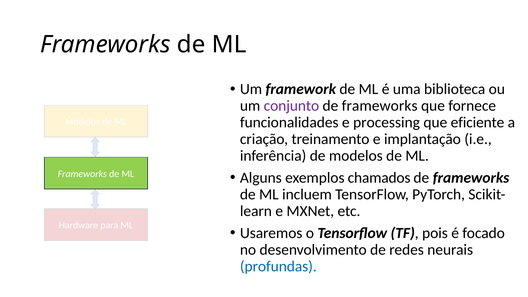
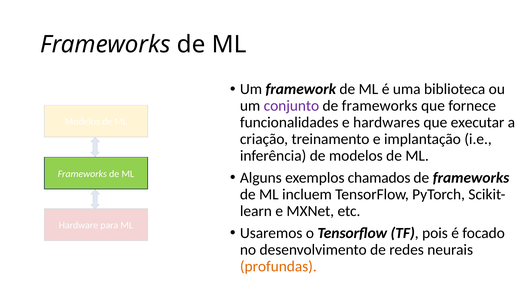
processing: processing -> hardwares
eficiente: eficiente -> executar
profundas colour: blue -> orange
